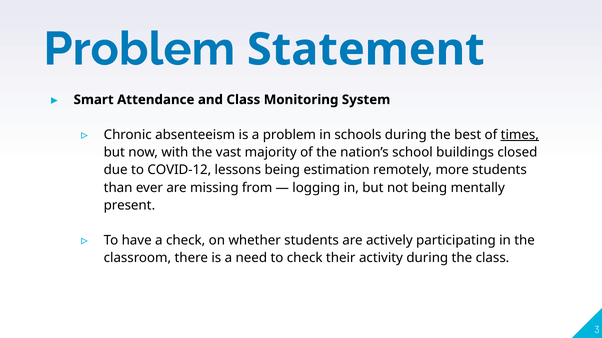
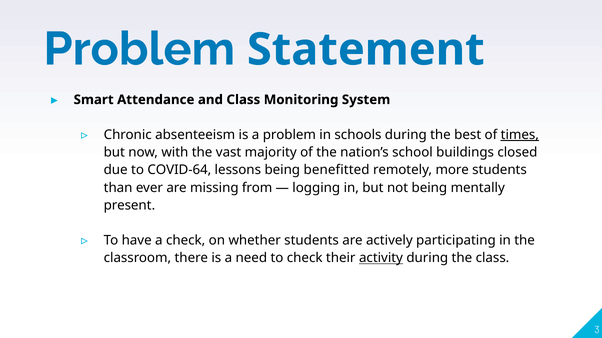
COVID-12: COVID-12 -> COVID-64
estimation: estimation -> benefitted
activity underline: none -> present
